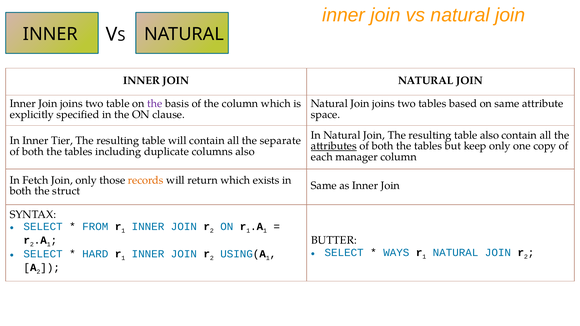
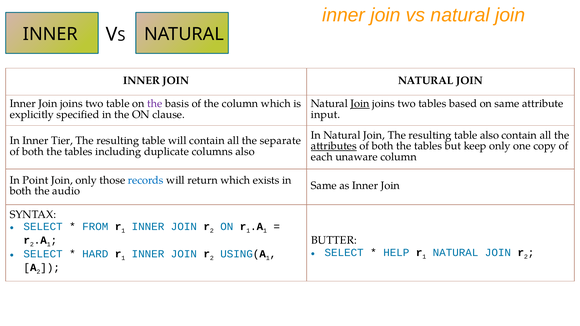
Join at (360, 104) underline: none -> present
space: space -> input
manager: manager -> unaware
Fetch: Fetch -> Point
records colour: orange -> blue
struct: struct -> audio
WAYS: WAYS -> HELP
